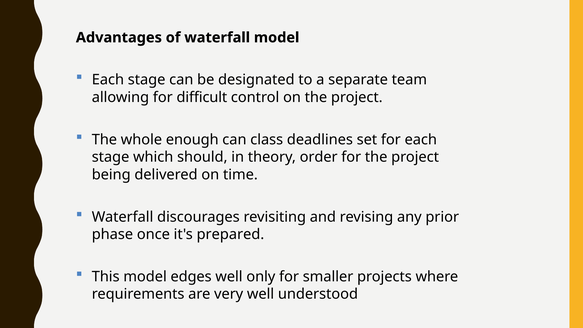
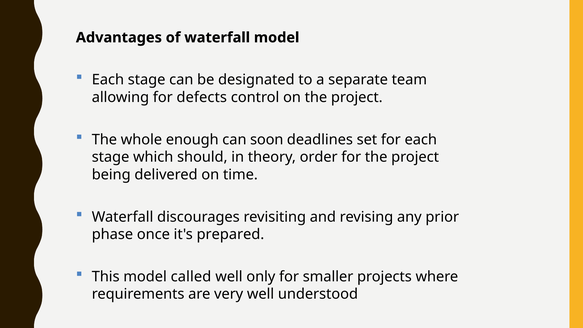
difficult: difficult -> defects
class: class -> soon
edges: edges -> called
